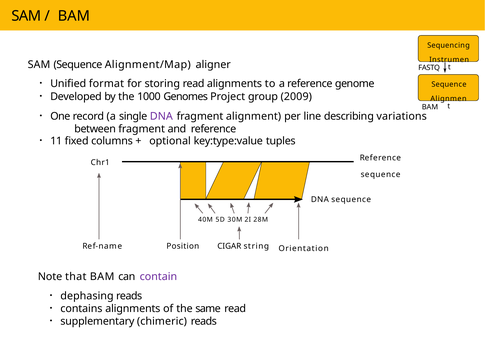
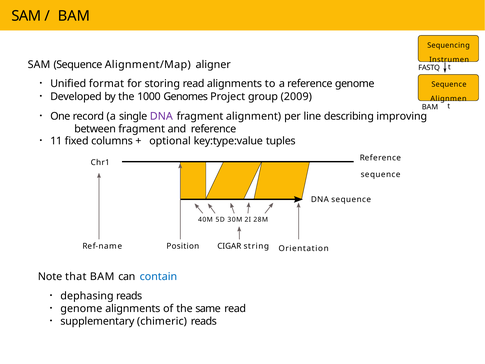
variations: variations -> improving
contain colour: purple -> blue
contains at (81, 309): contains -> genome
